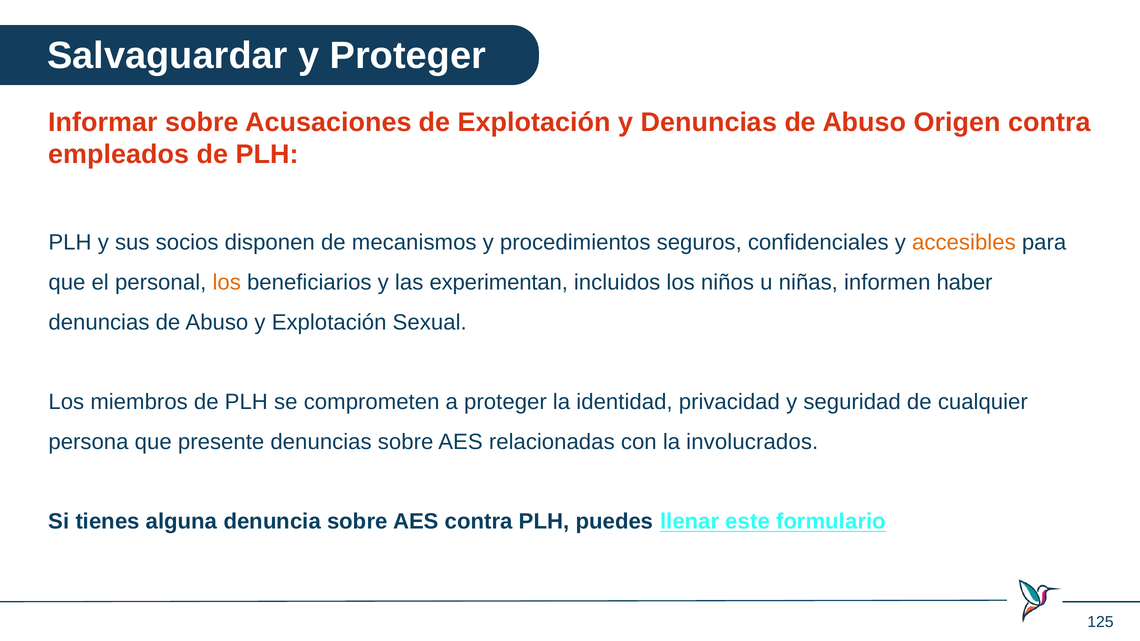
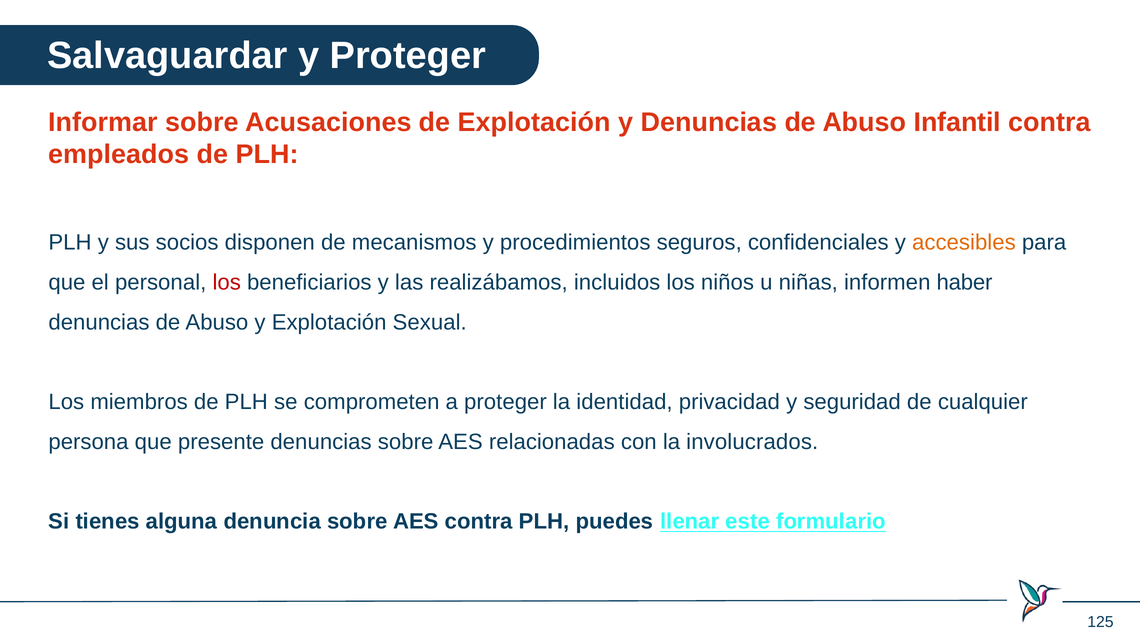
Origen: Origen -> Infantil
los at (227, 282) colour: orange -> red
experimentan: experimentan -> realizábamos
